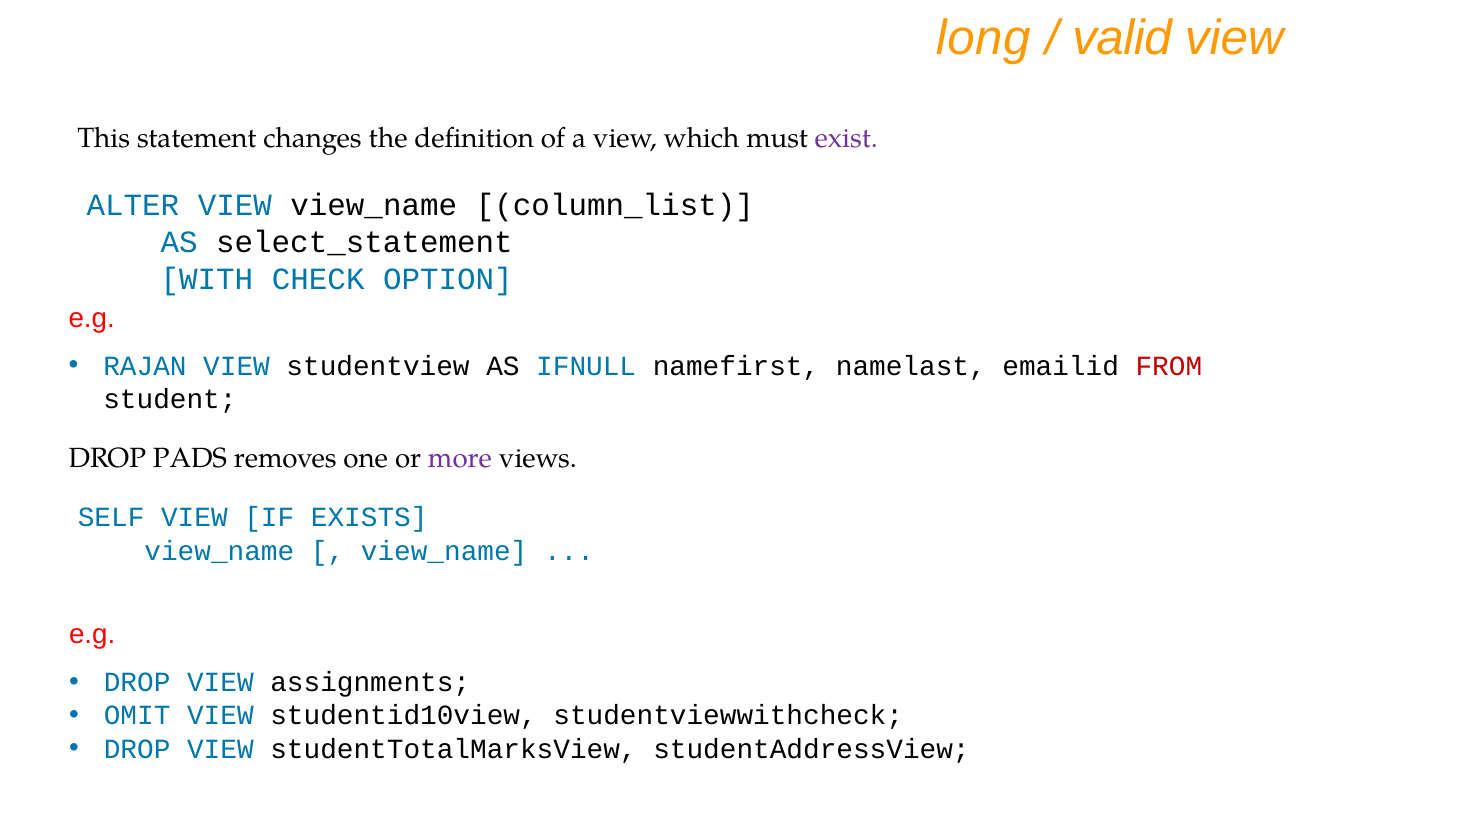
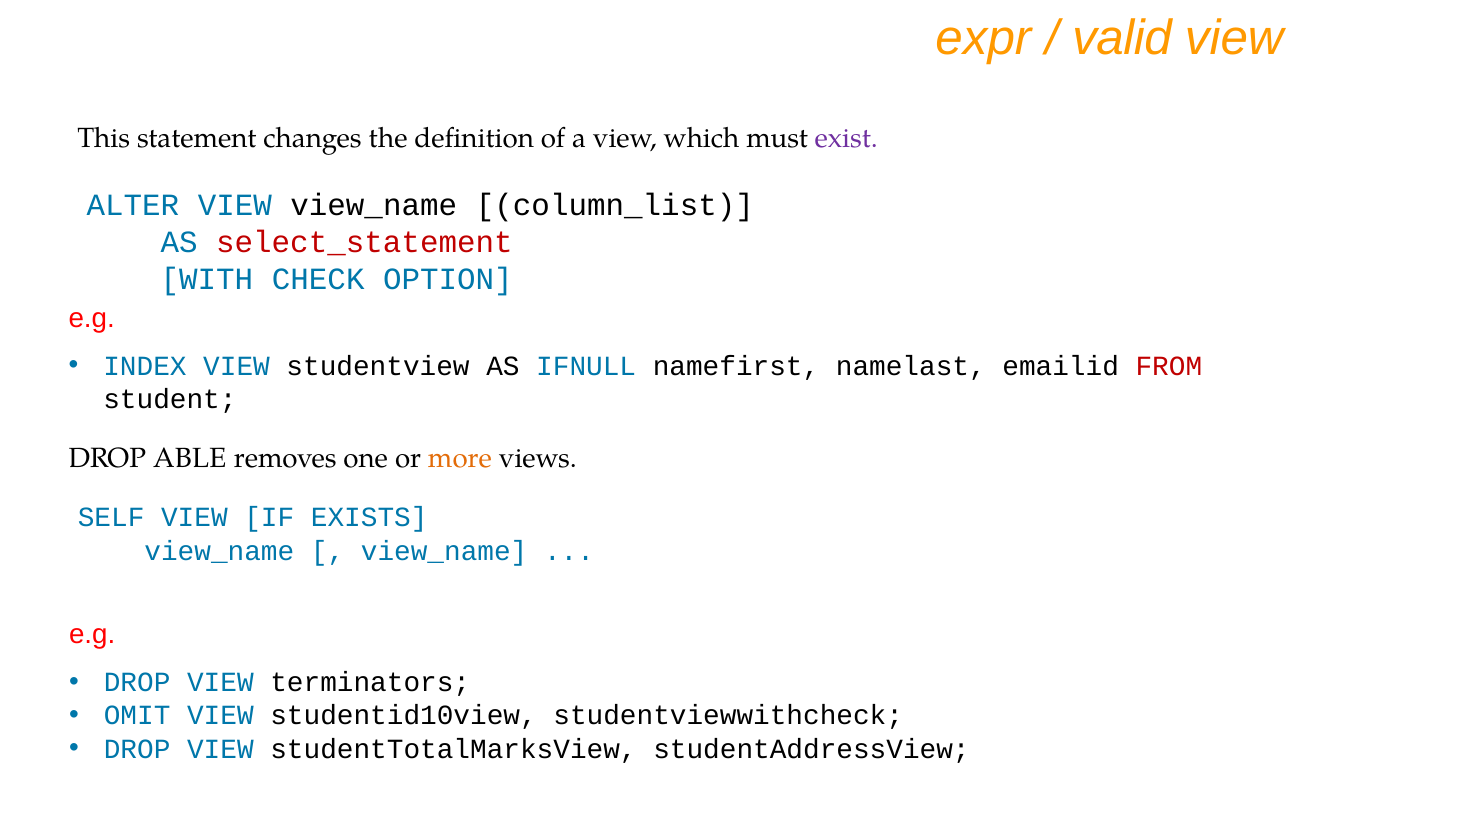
long: long -> expr
select_statement colour: black -> red
RAJAN: RAJAN -> INDEX
PADS: PADS -> ABLE
more colour: purple -> orange
assignments: assignments -> terminators
